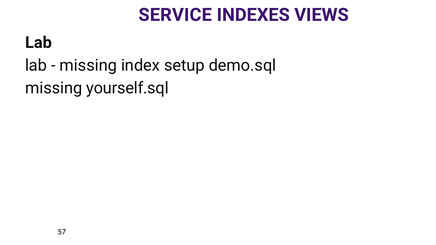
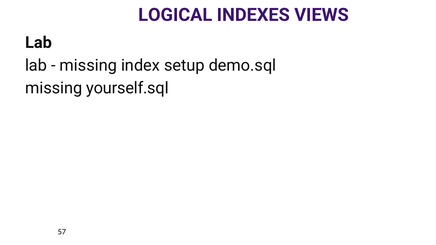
SERVICE: SERVICE -> LOGICAL
